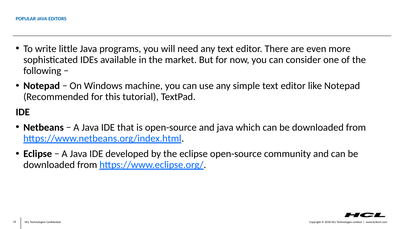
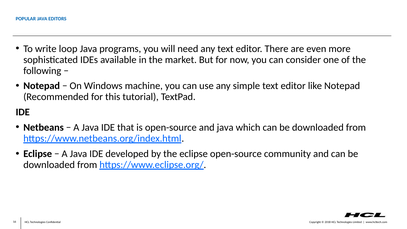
little: little -> loop
